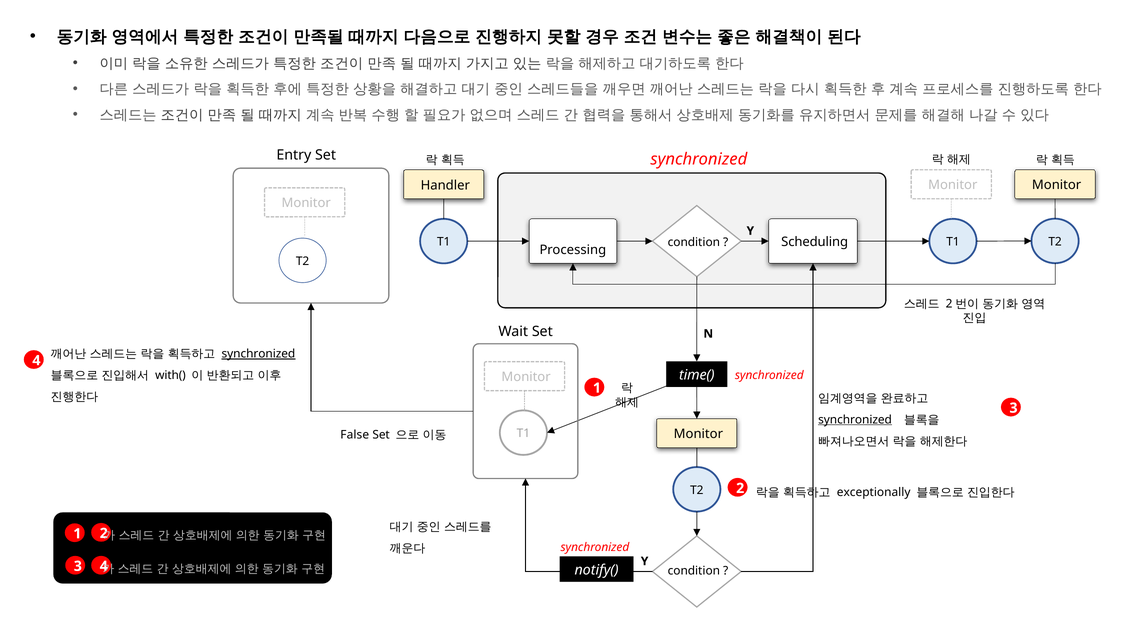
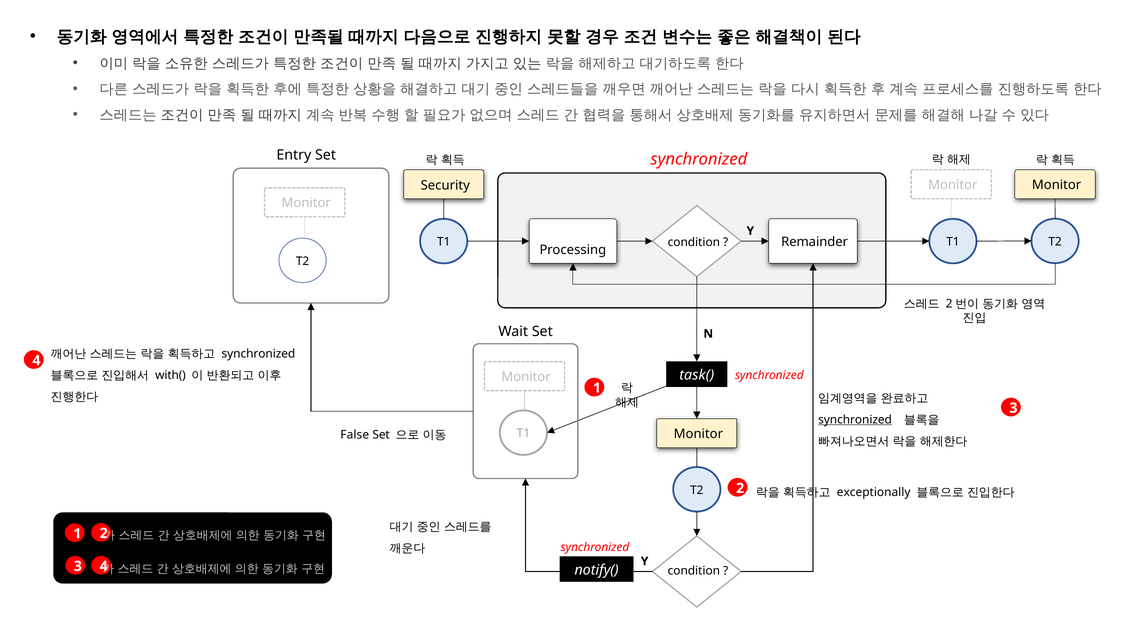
Handler: Handler -> Security
Scheduling: Scheduling -> Remainder
synchronized at (258, 354) underline: present -> none
time(: time( -> task(
